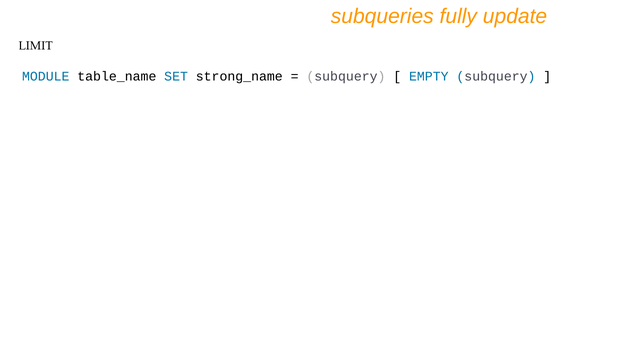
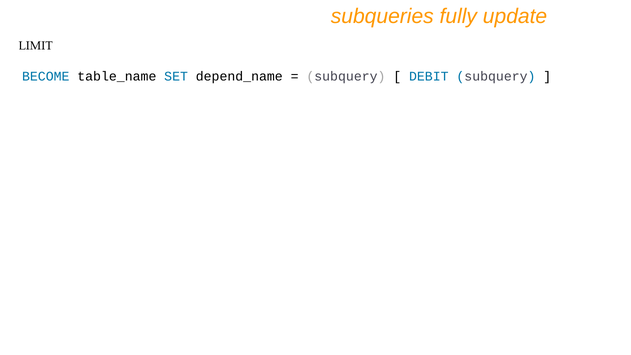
MODULE: MODULE -> BECOME
strong_name: strong_name -> depend_name
EMPTY: EMPTY -> DEBIT
